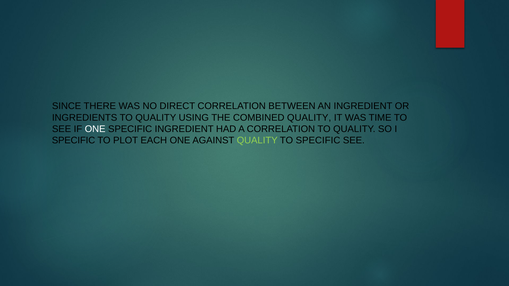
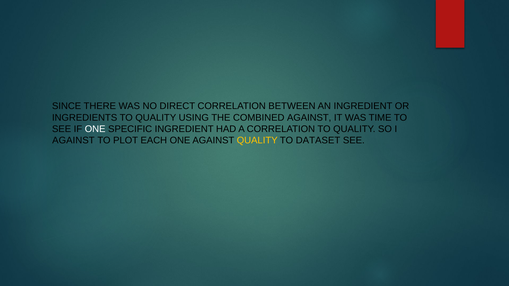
COMBINED QUALITY: QUALITY -> AGAINST
SPECIFIC at (74, 141): SPECIFIC -> AGAINST
QUALITY at (257, 141) colour: light green -> yellow
TO SPECIFIC: SPECIFIC -> DATASET
